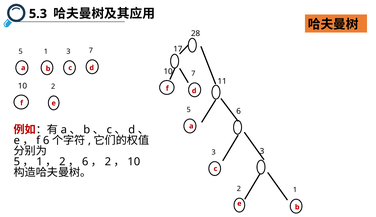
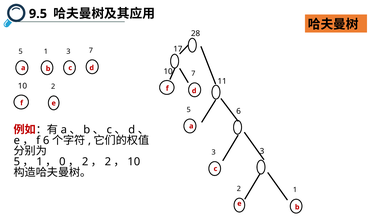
5.3: 5.3 -> 9.5
2 at (62, 162): 2 -> 0
6 at (85, 162): 6 -> 2
